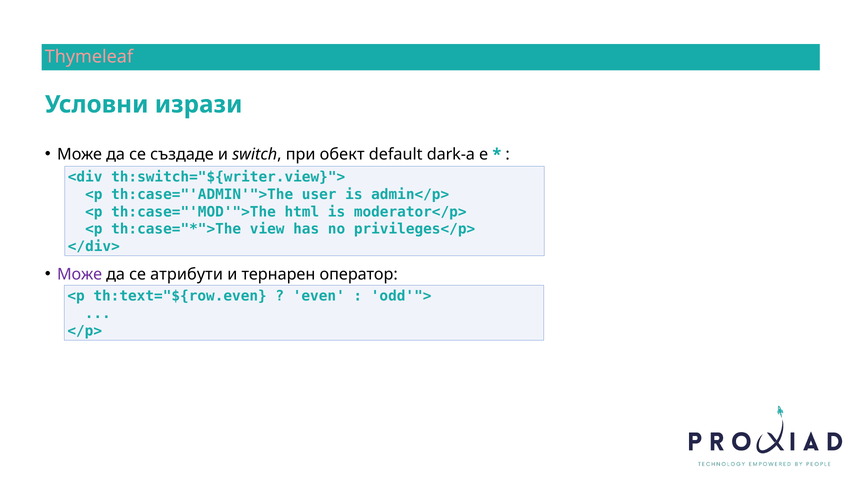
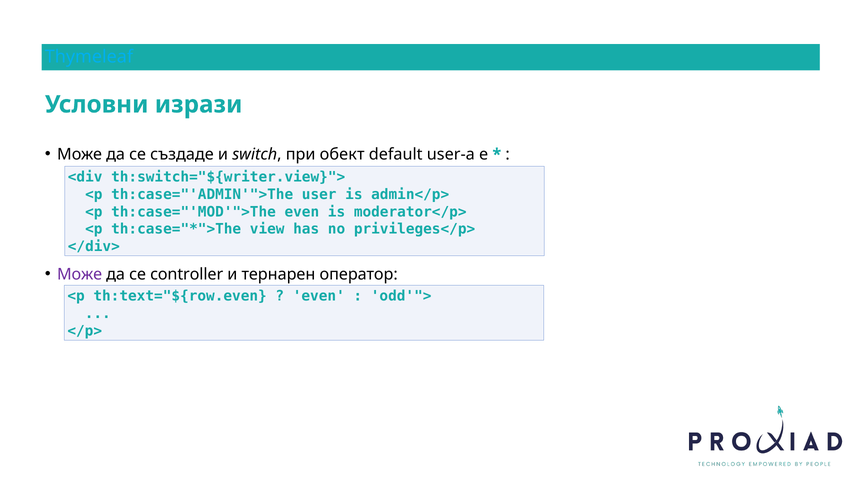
Thymeleaf colour: pink -> light blue
dark-a: dark-a -> user-a
th:case="'MOD'">The html: html -> even
атрибути: атрибути -> controller
